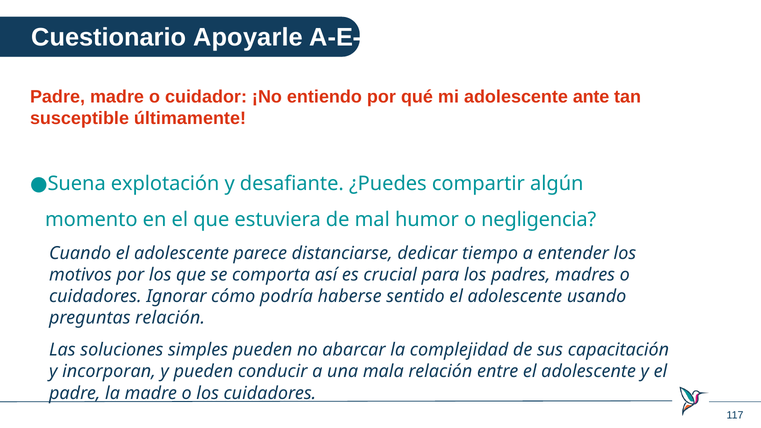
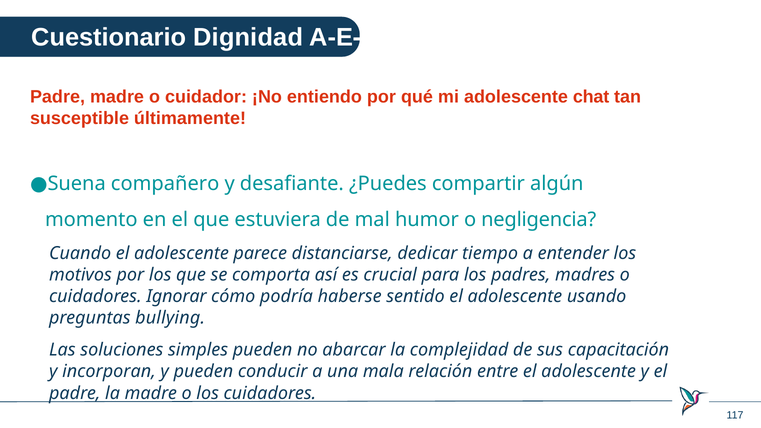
Apoyarle: Apoyarle -> Dignidad
ante: ante -> chat
explotación: explotación -> compañero
preguntas relación: relación -> bullying
